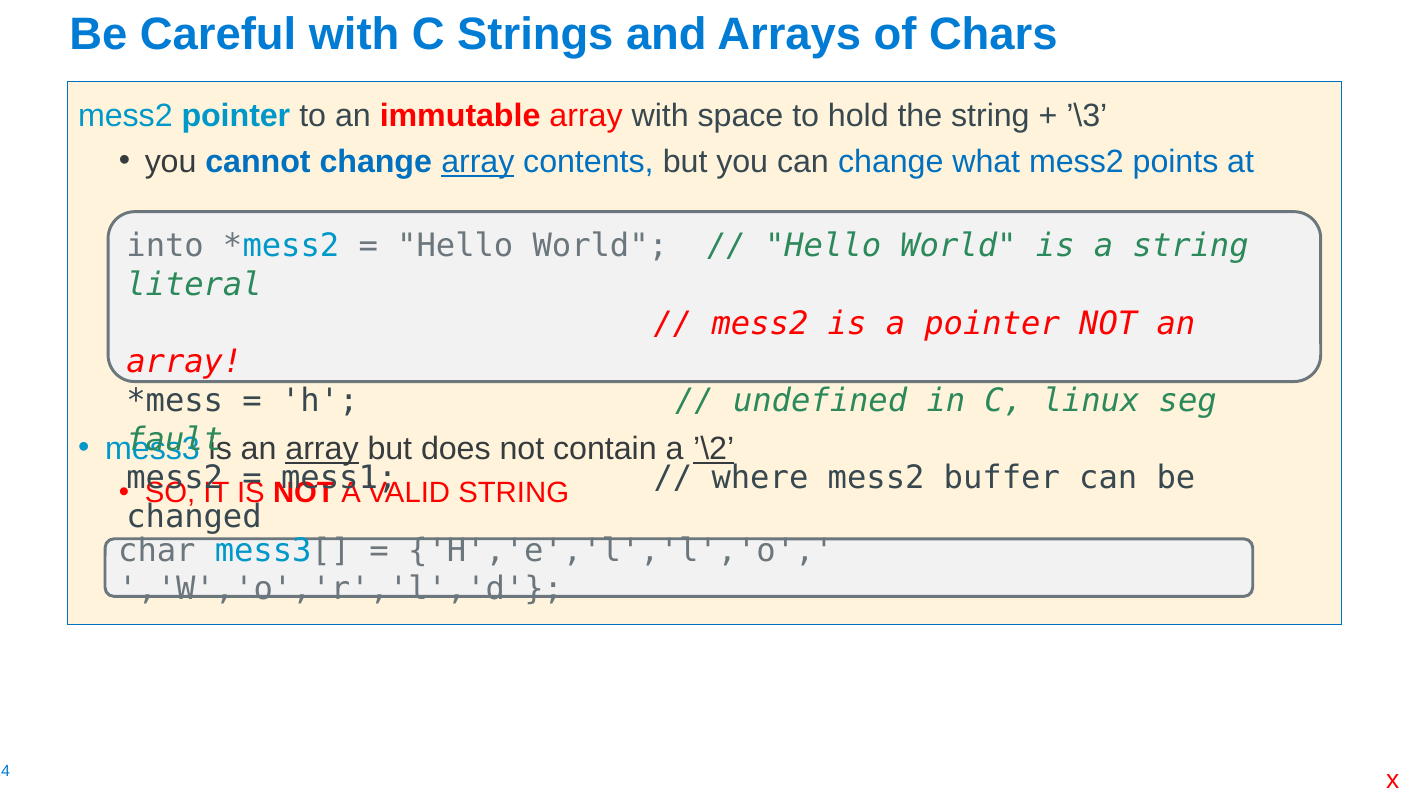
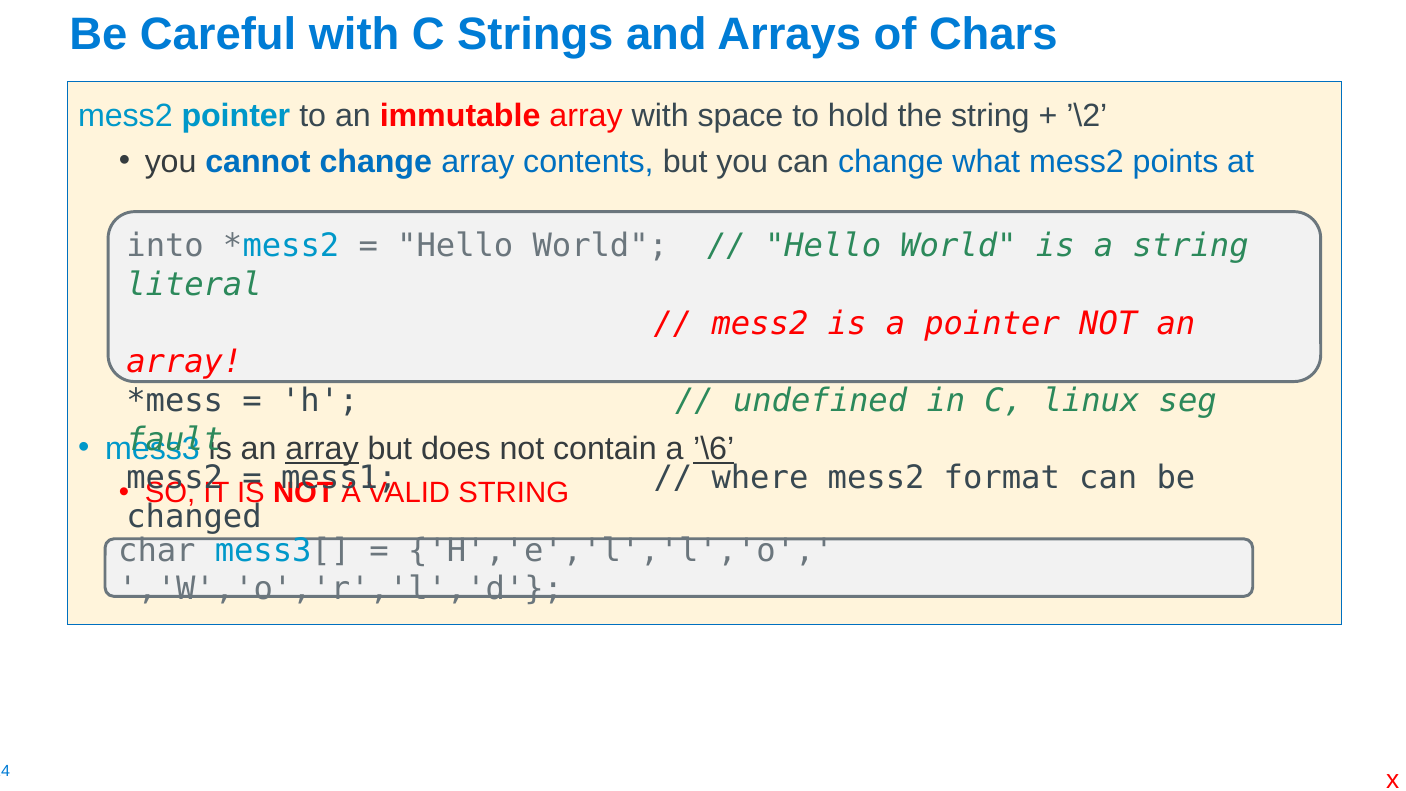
’\3: ’\3 -> ’\2
array at (478, 162) underline: present -> none
’\2: ’\2 -> ’\6
buffer: buffer -> format
